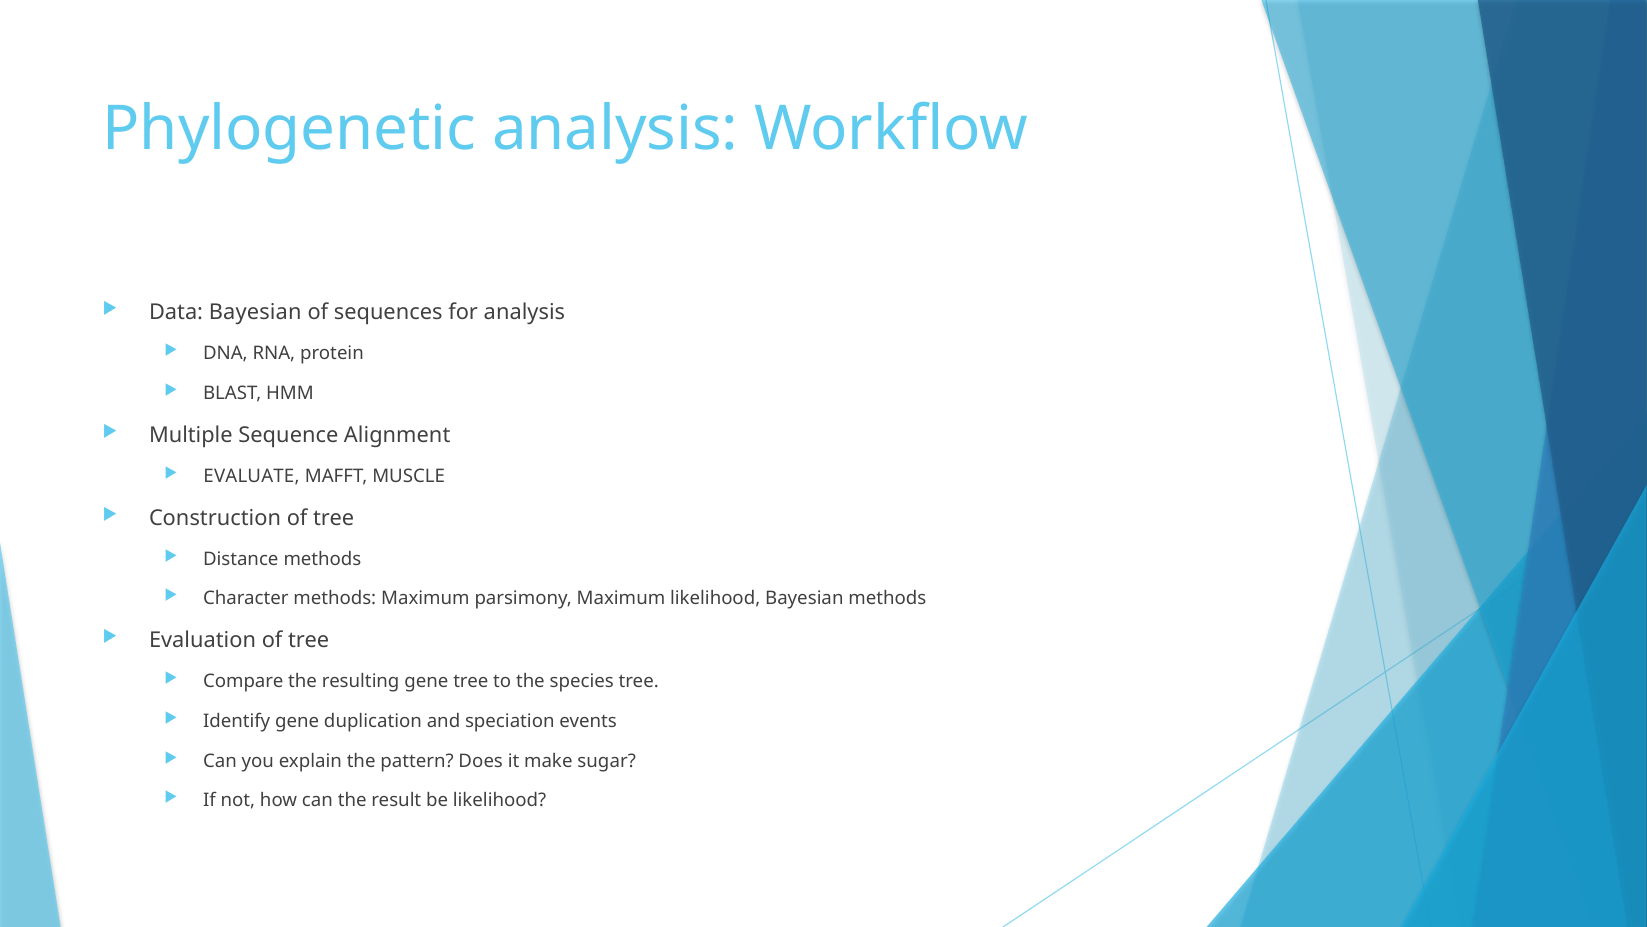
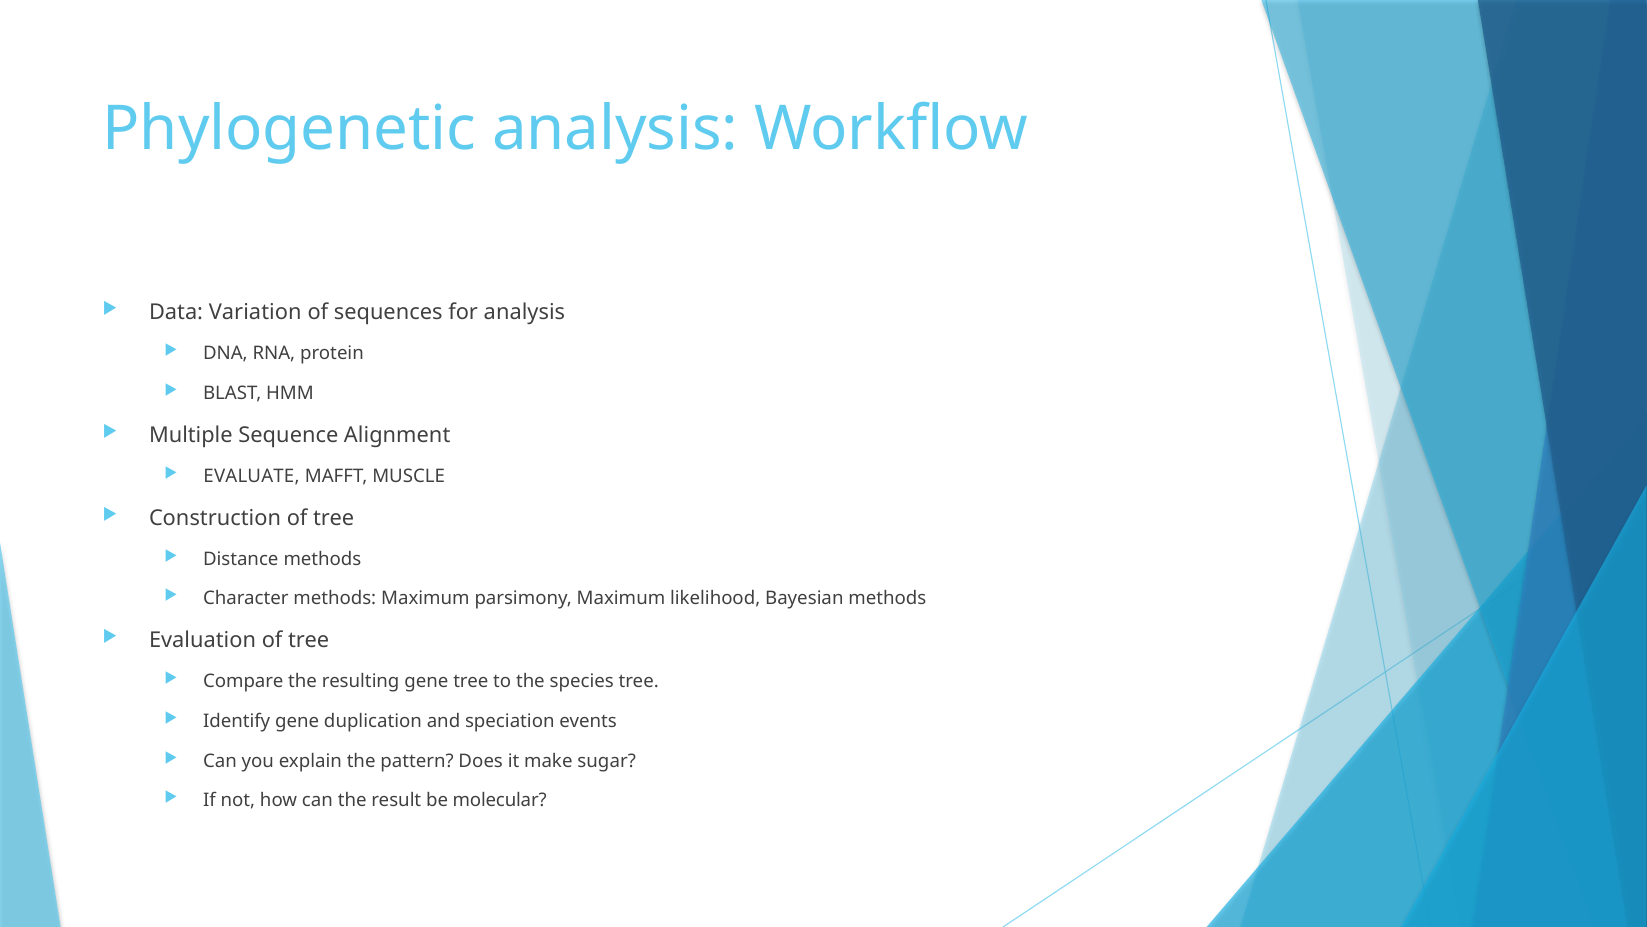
Data Bayesian: Bayesian -> Variation
be likelihood: likelihood -> molecular
